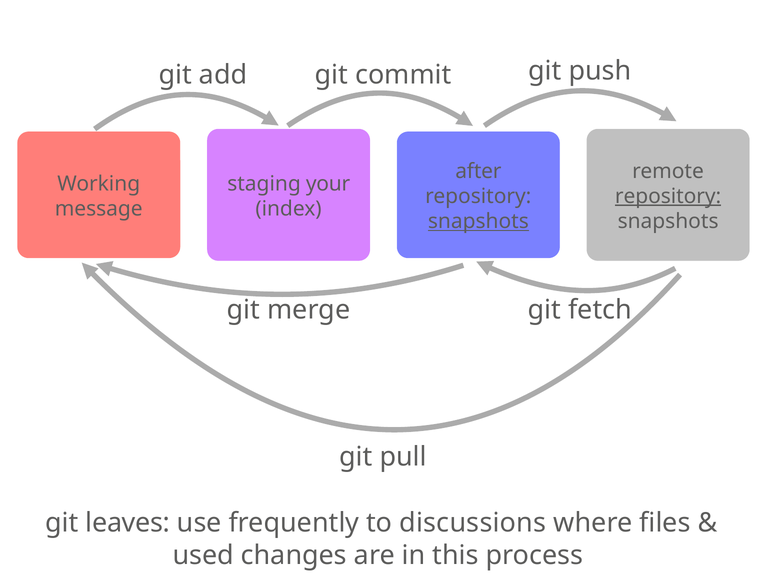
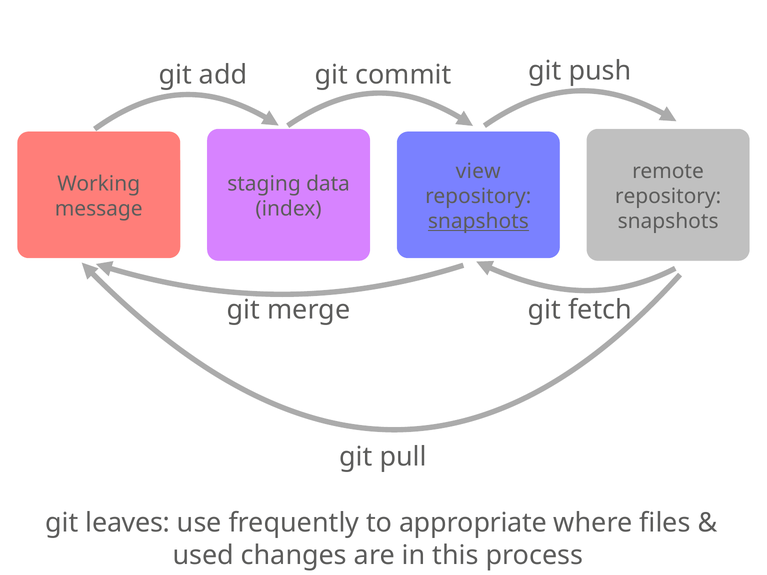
after: after -> view
your: your -> data
repository at (668, 196) underline: present -> none
discussions: discussions -> appropriate
